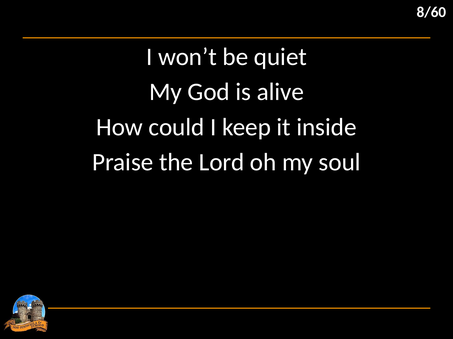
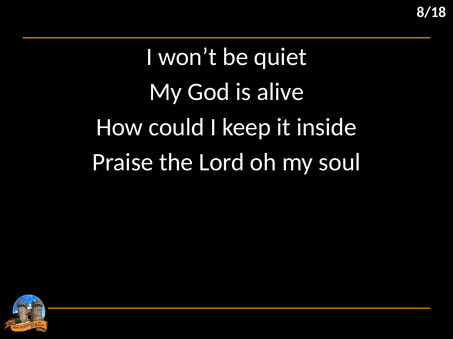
8/60: 8/60 -> 8/18
